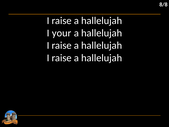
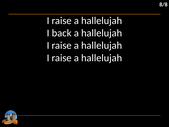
your: your -> back
